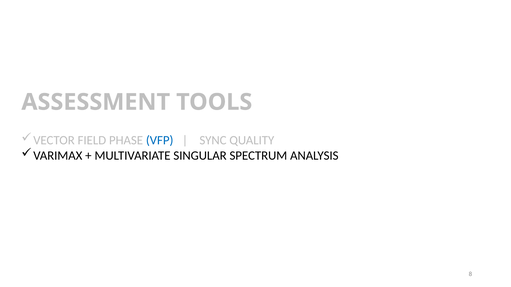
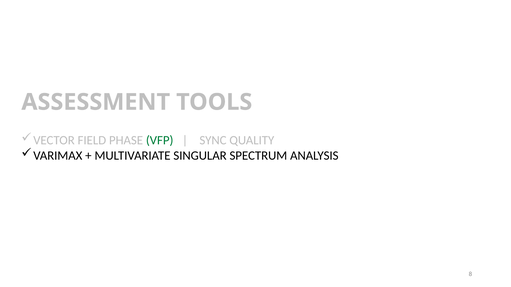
VFP colour: blue -> green
